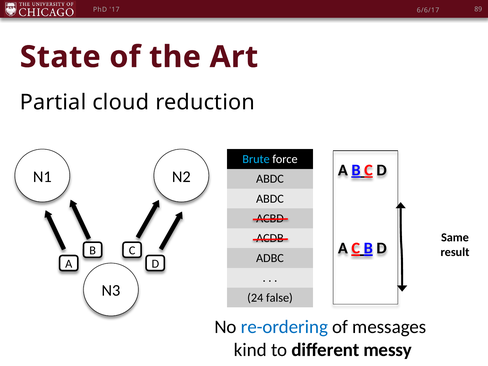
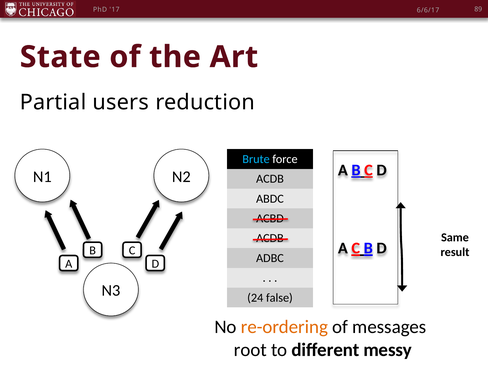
cloud: cloud -> users
ABDC at (270, 179): ABDC -> ACDB
re-ordering colour: blue -> orange
kind: kind -> root
